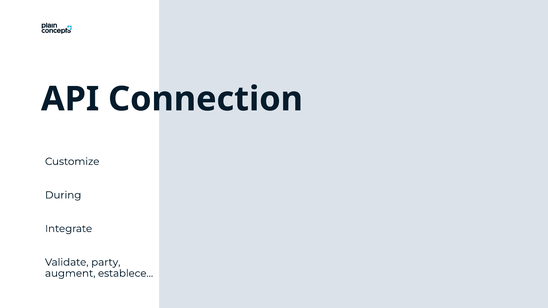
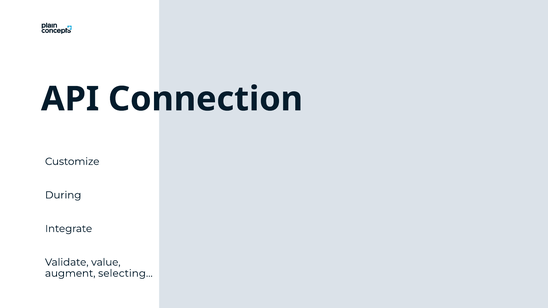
party: party -> value
establece…: establece… -> selecting…
